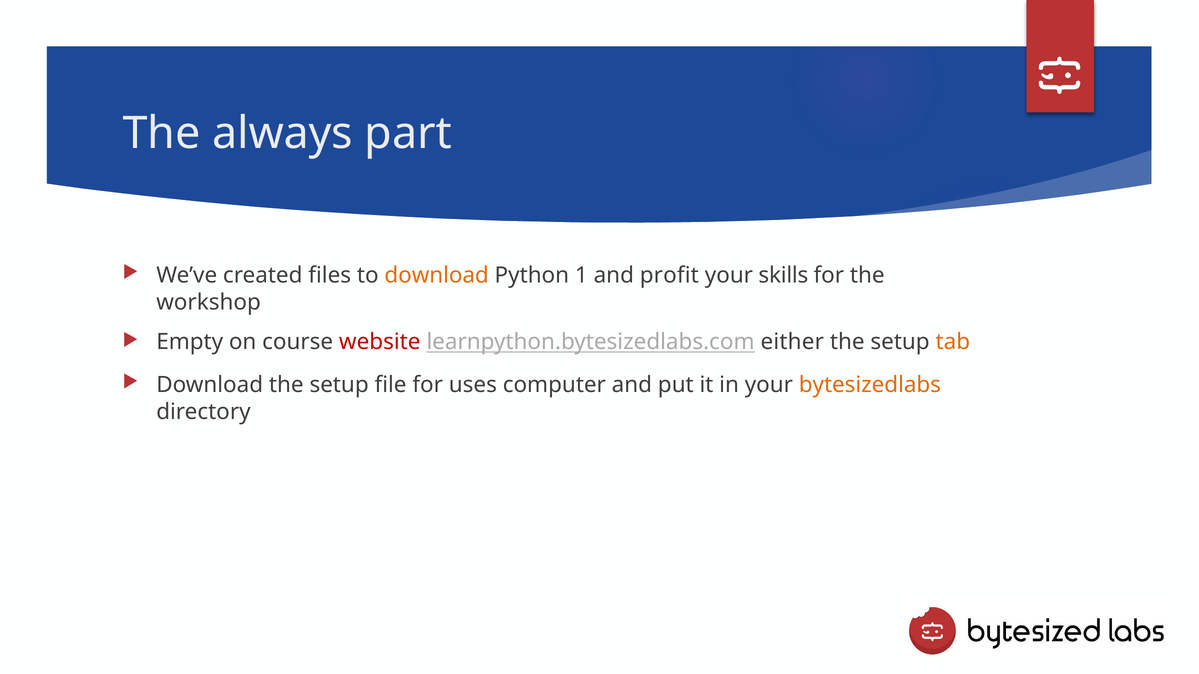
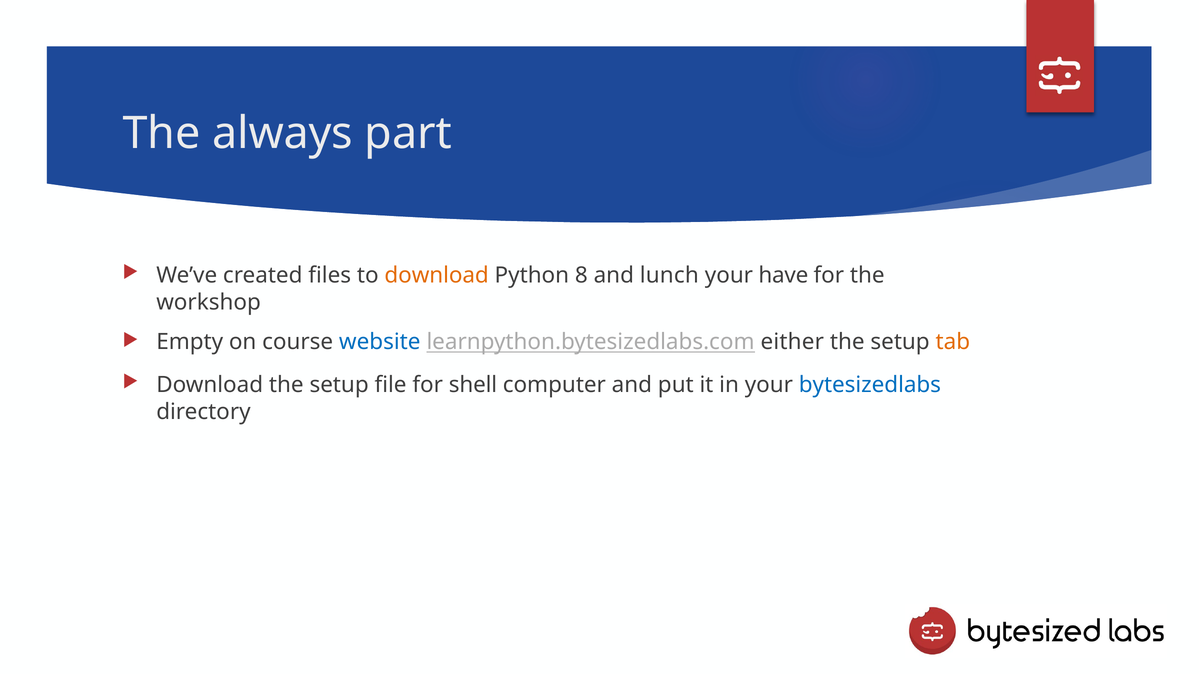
1: 1 -> 8
profit: profit -> lunch
skills: skills -> have
website colour: red -> blue
uses: uses -> shell
bytesizedlabs colour: orange -> blue
